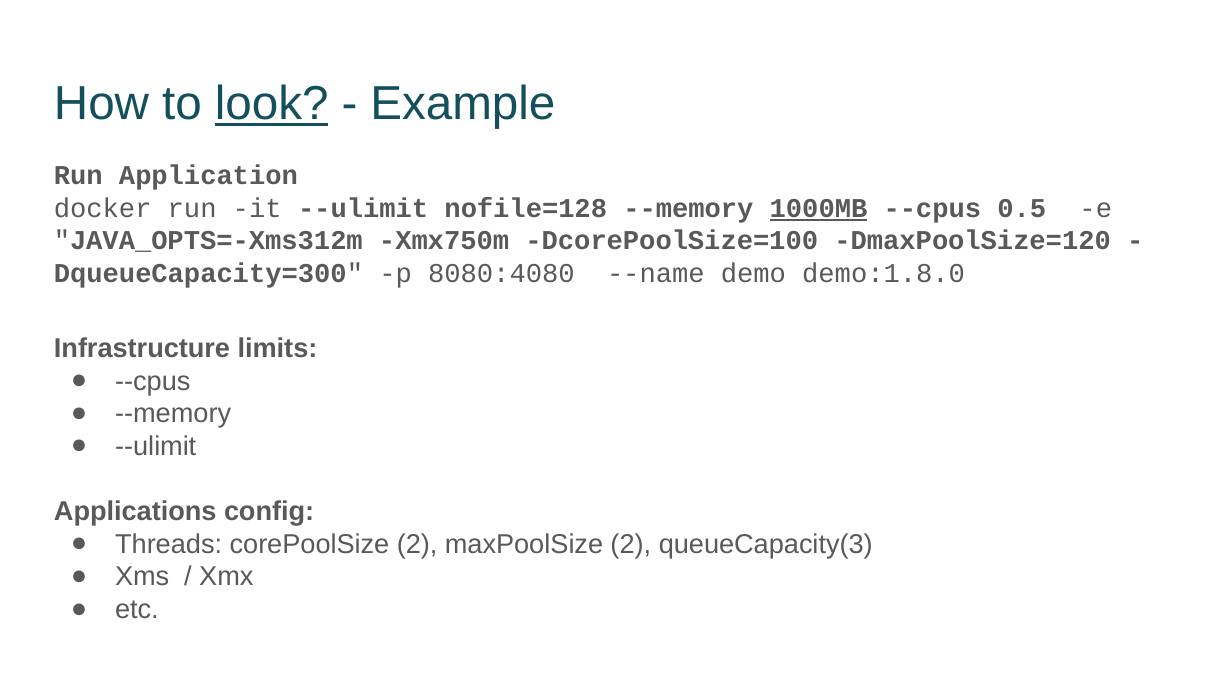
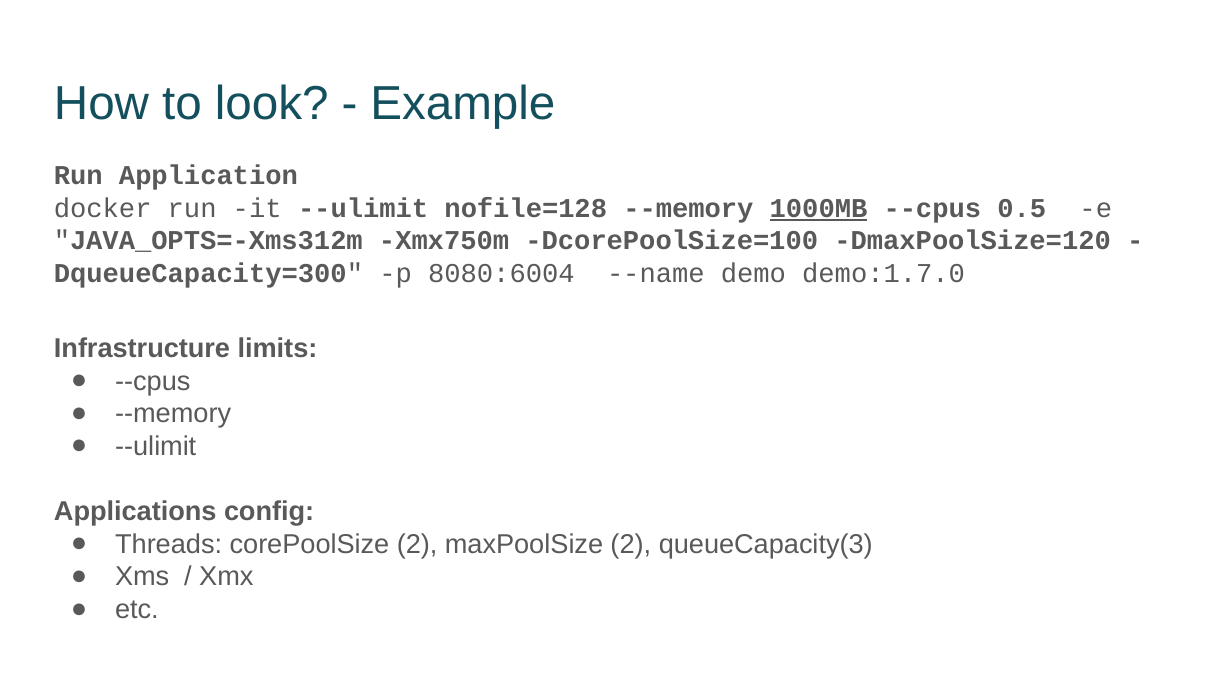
look underline: present -> none
8080:4080: 8080:4080 -> 8080:6004
demo:1.8.0: demo:1.8.0 -> demo:1.7.0
